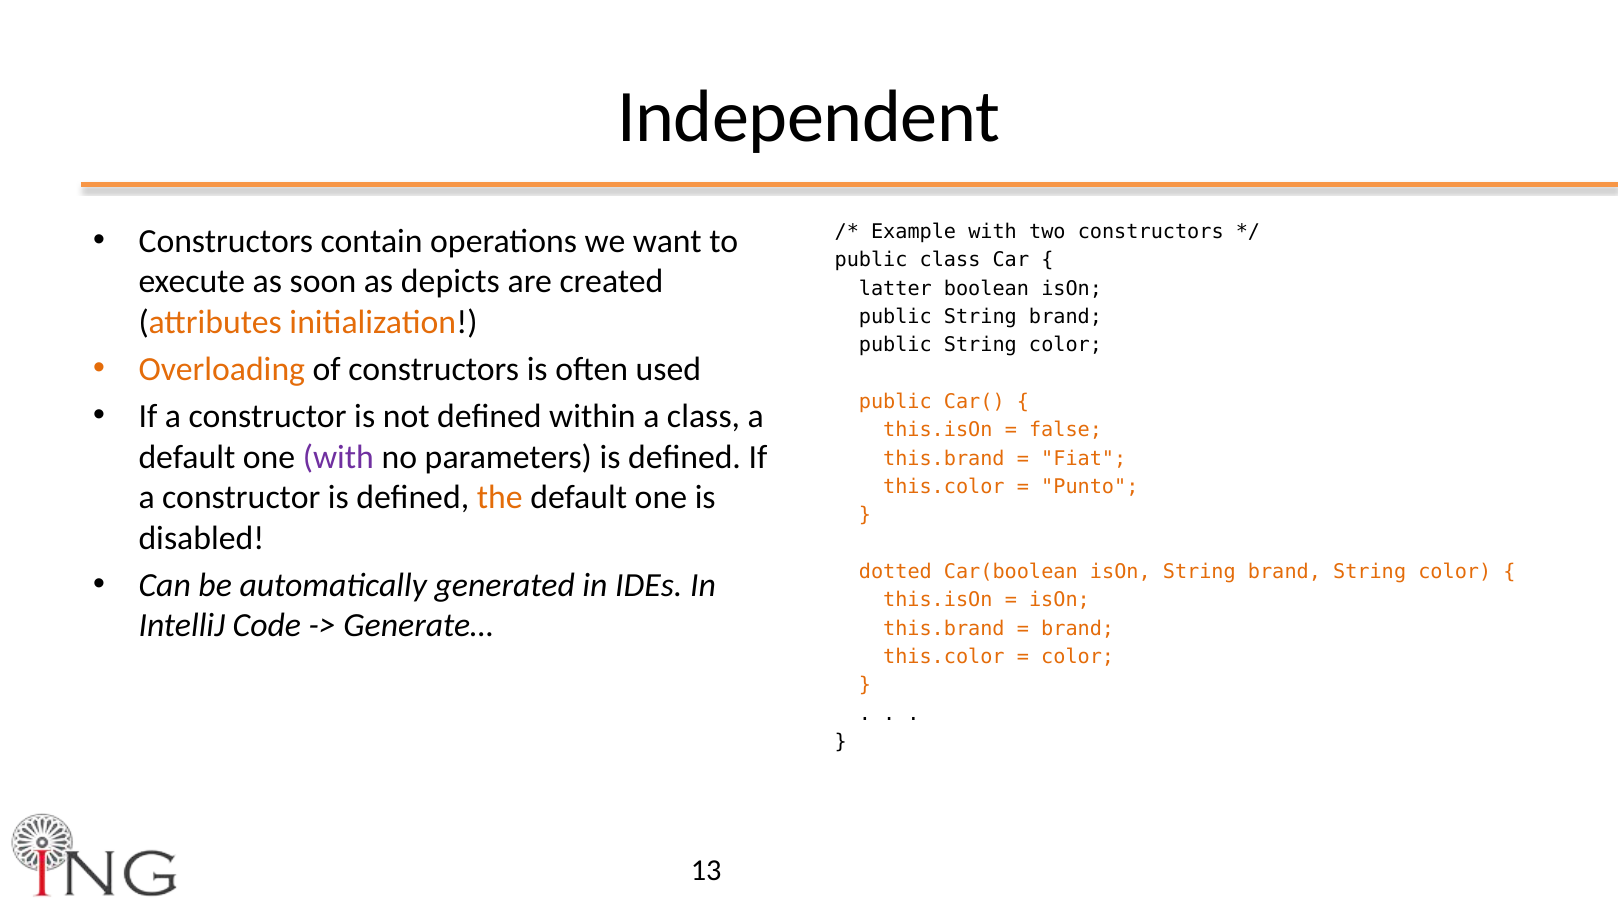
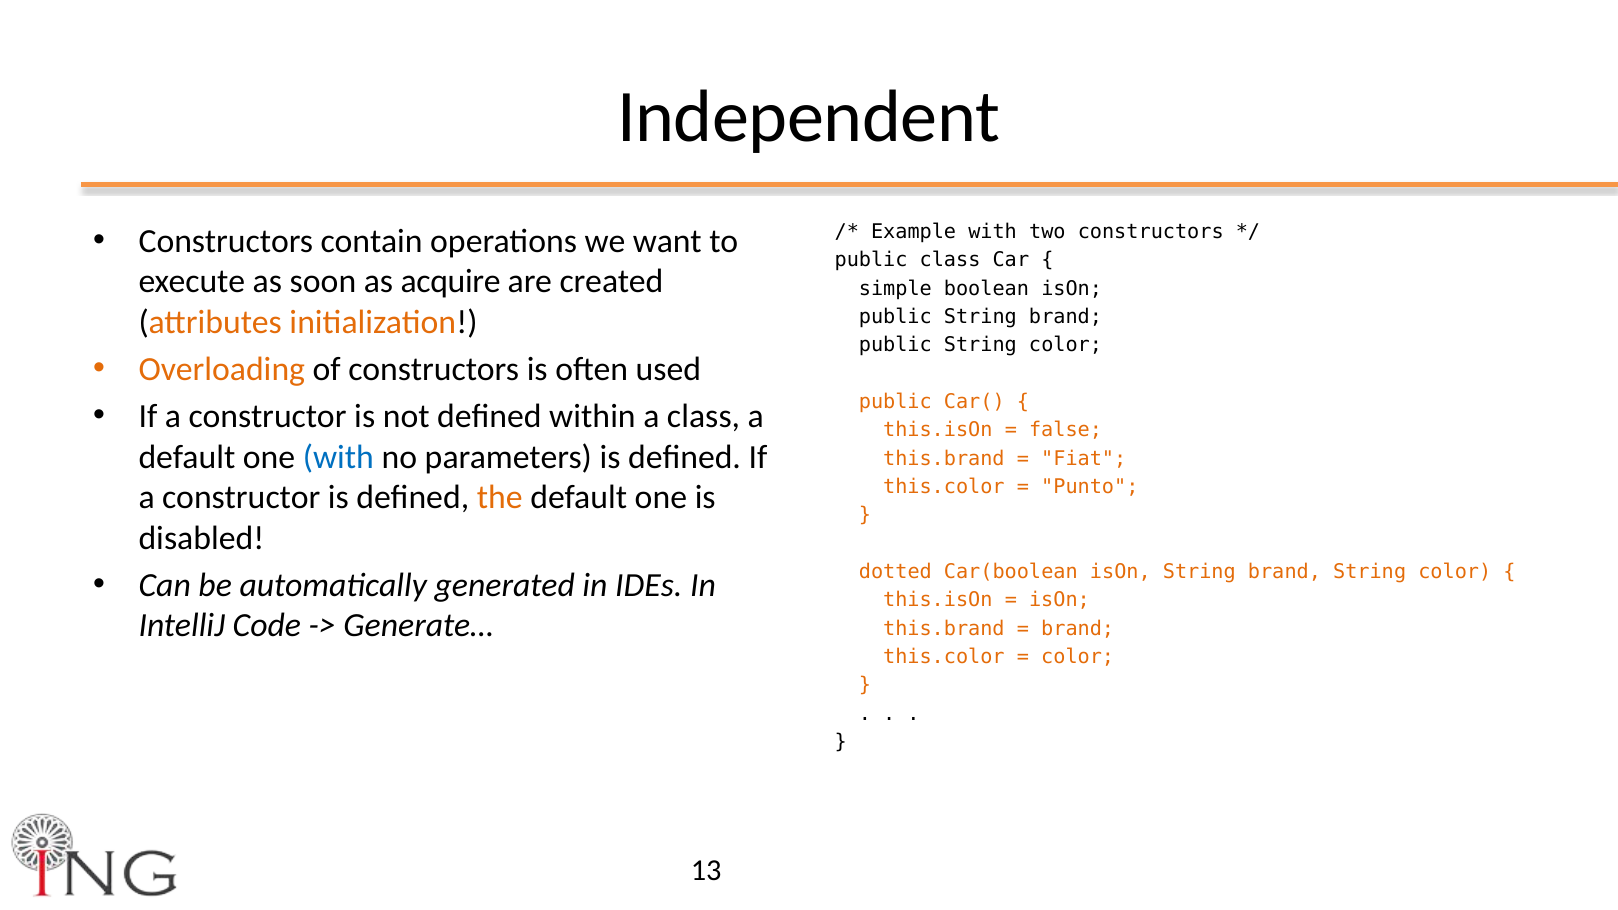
depicts: depicts -> acquire
latter: latter -> simple
with at (338, 457) colour: purple -> blue
